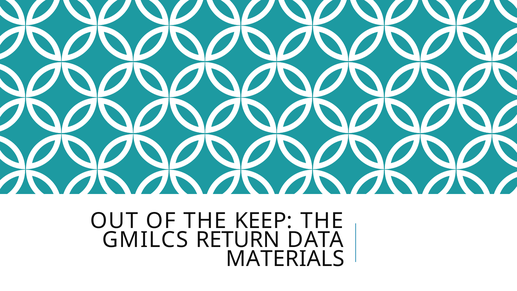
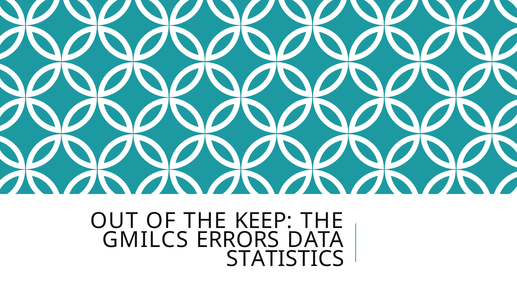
RETURN: RETURN -> ERRORS
MATERIALS: MATERIALS -> STATISTICS
